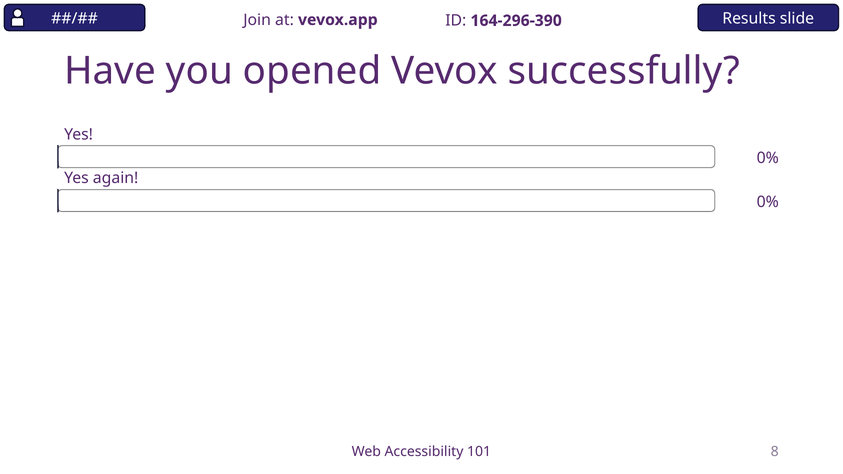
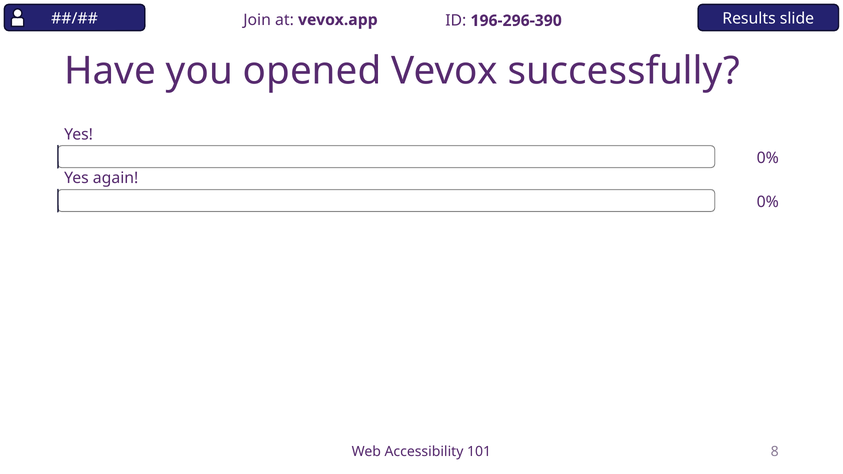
164-296-390: 164-296-390 -> 196-296-390
